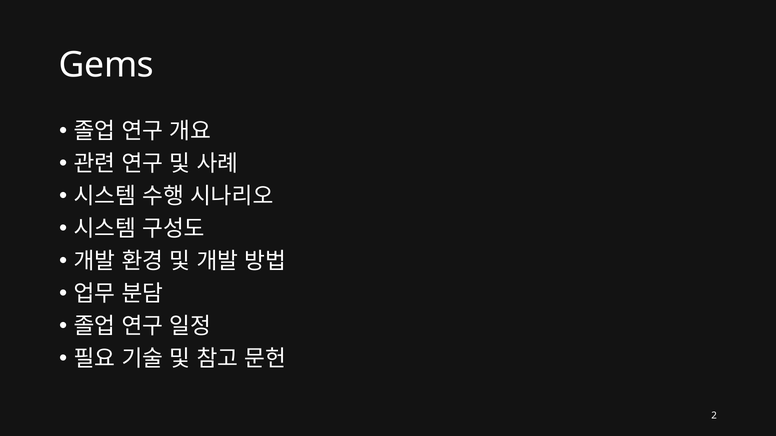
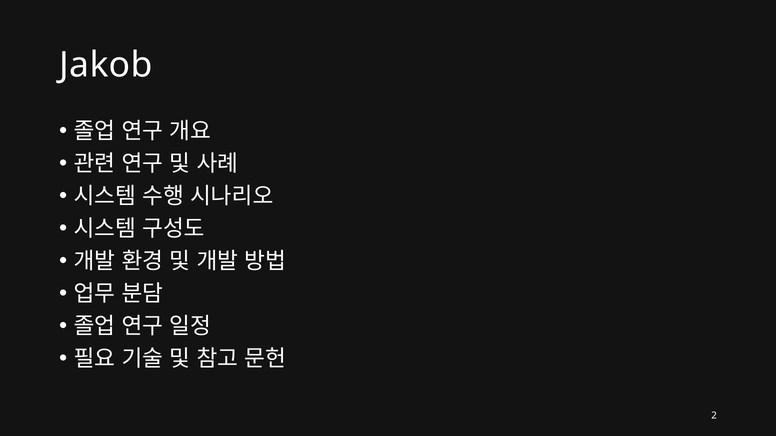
Gems: Gems -> Jakob
